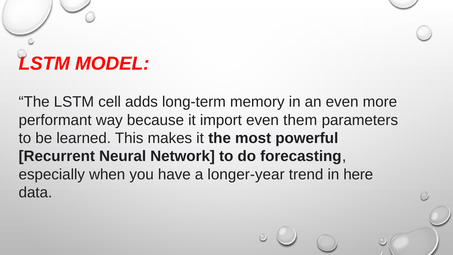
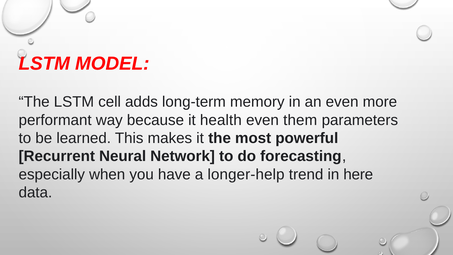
import: import -> health
longer-year: longer-year -> longer-help
